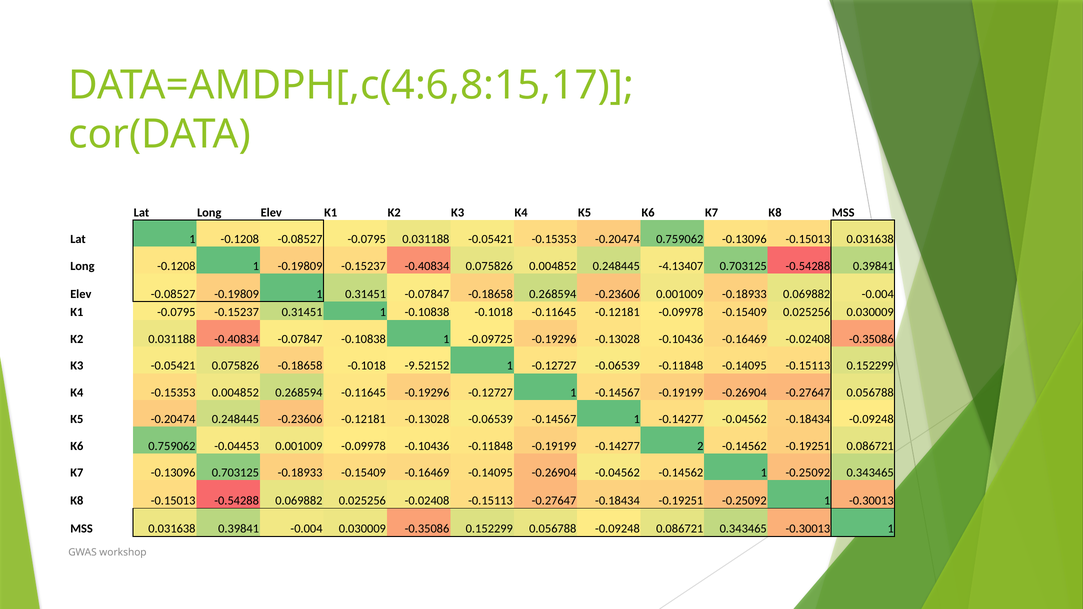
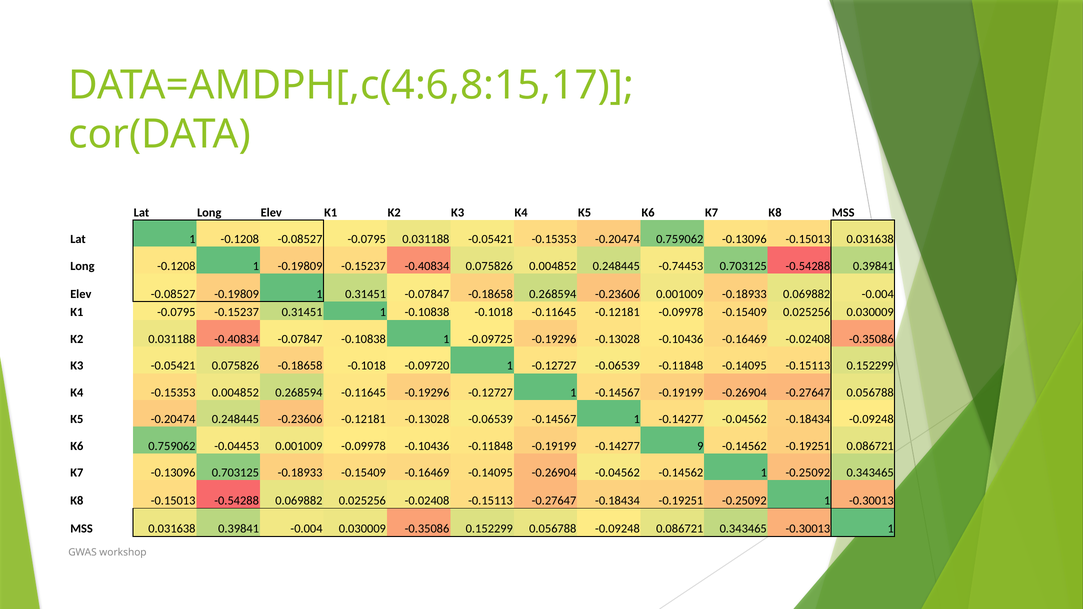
-4.13407: -4.13407 -> -0.74453
-9.52152: -9.52152 -> -0.09720
2: 2 -> 9
